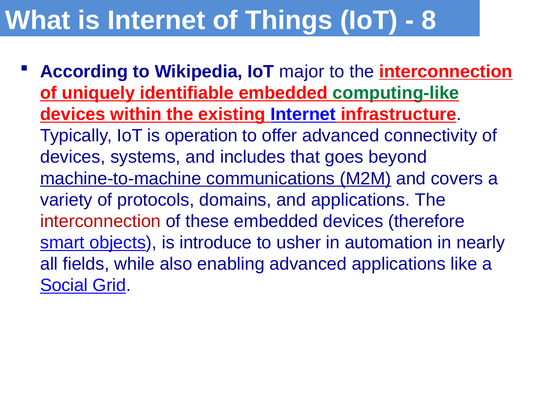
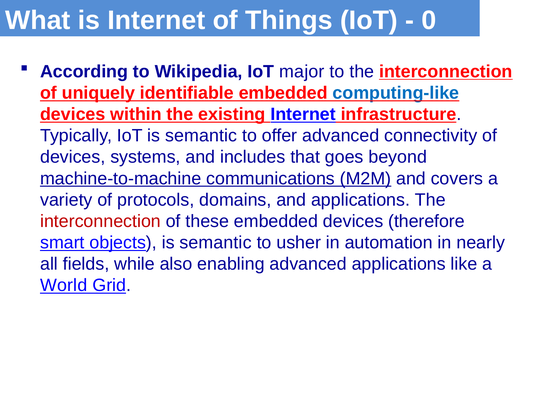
8: 8 -> 0
computing-like colour: green -> blue
IoT is operation: operation -> semantic
objects is introduce: introduce -> semantic
Social: Social -> World
